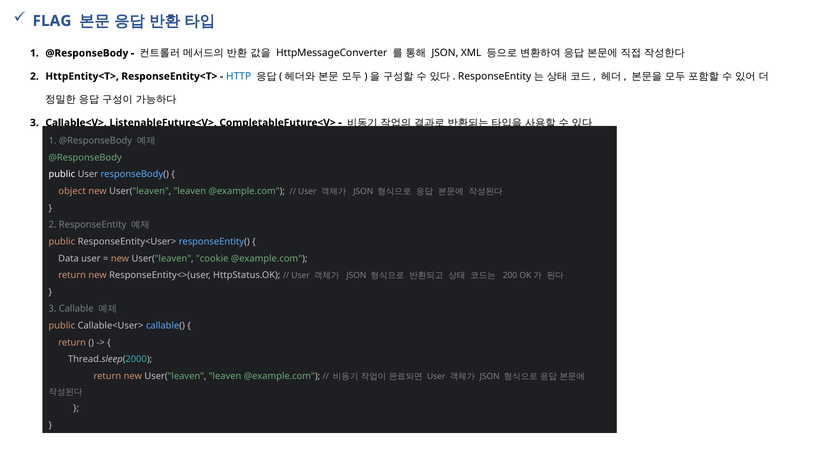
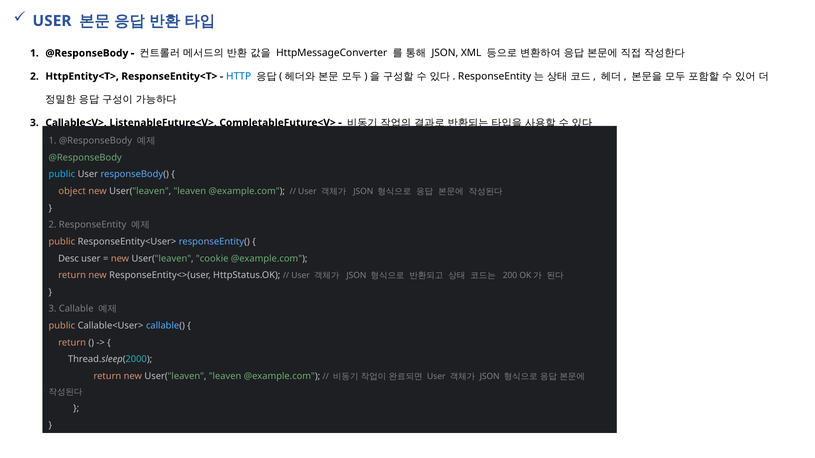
FLAG at (52, 21): FLAG -> USER
public at (62, 175) colour: white -> light blue
Data: Data -> Desc
